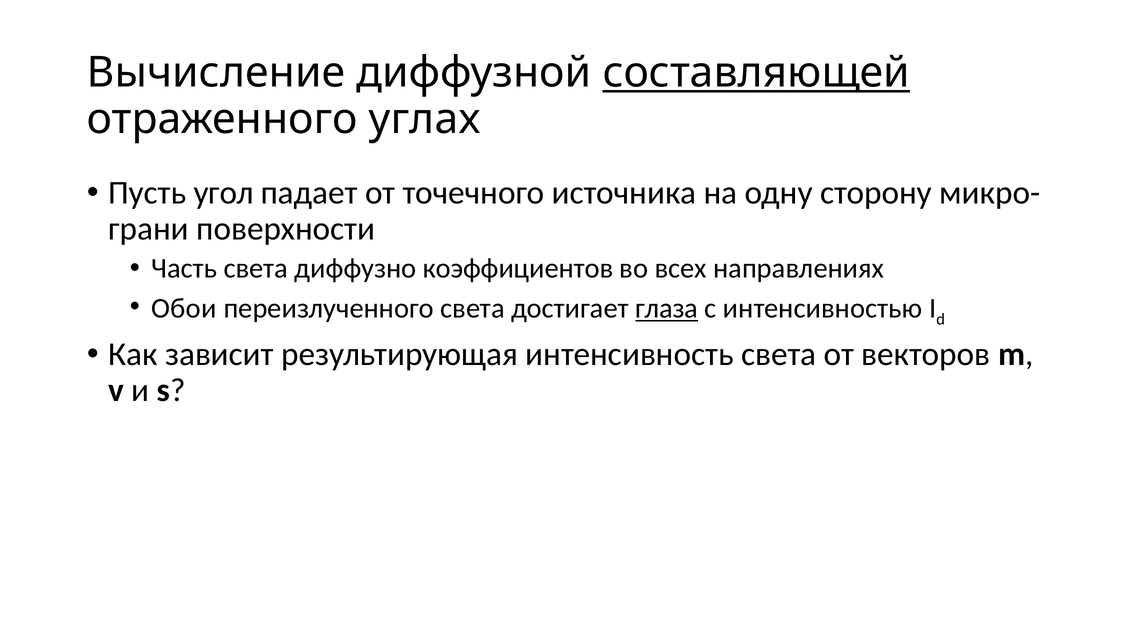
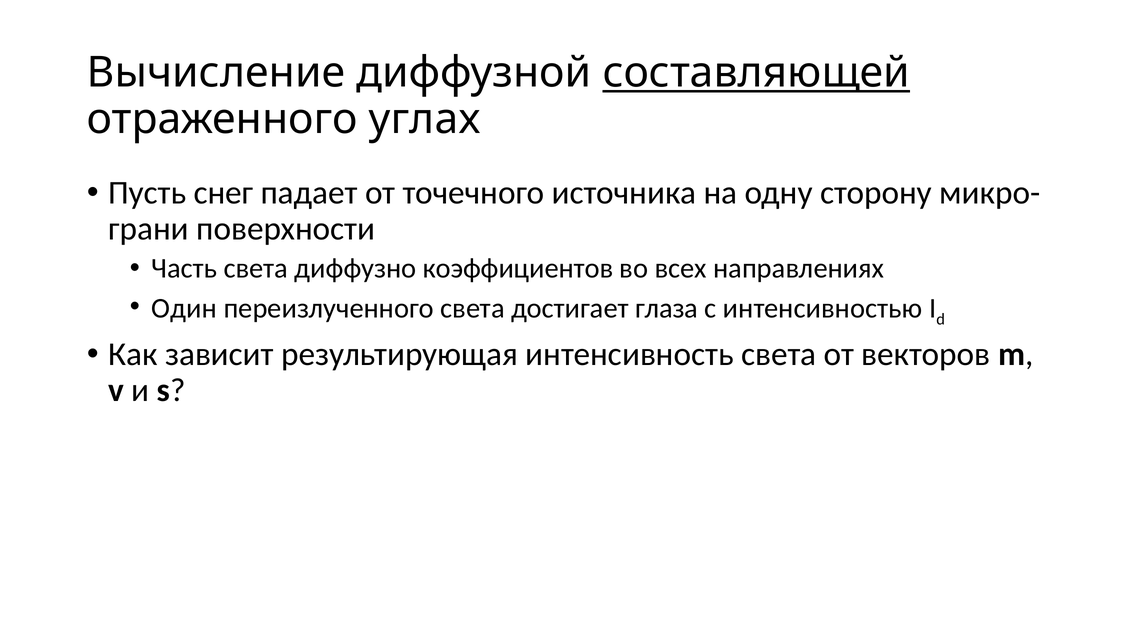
угол: угол -> снег
Обои: Обои -> Один
глаза underline: present -> none
